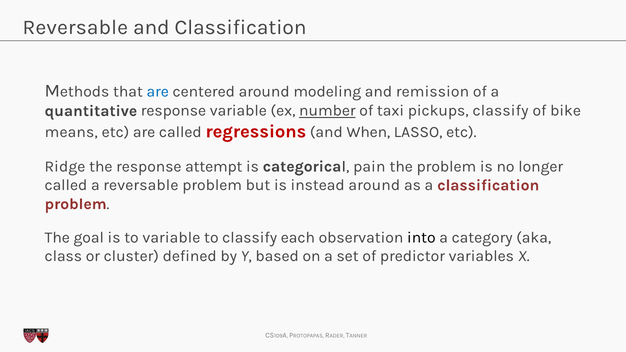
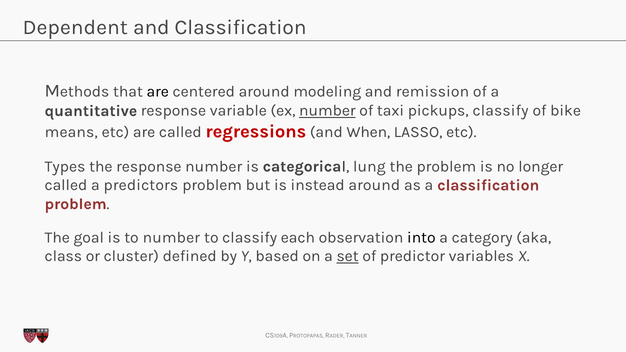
Reversable at (75, 27): Reversable -> Dependent
are at (158, 92) colour: blue -> black
Ridge: Ridge -> Types
response attempt: attempt -> number
pain: pain -> lung
a reversable: reversable -> predictors
to variable: variable -> number
set underline: none -> present
